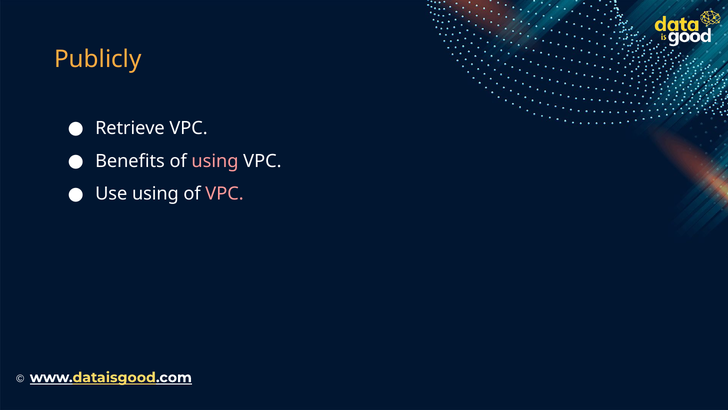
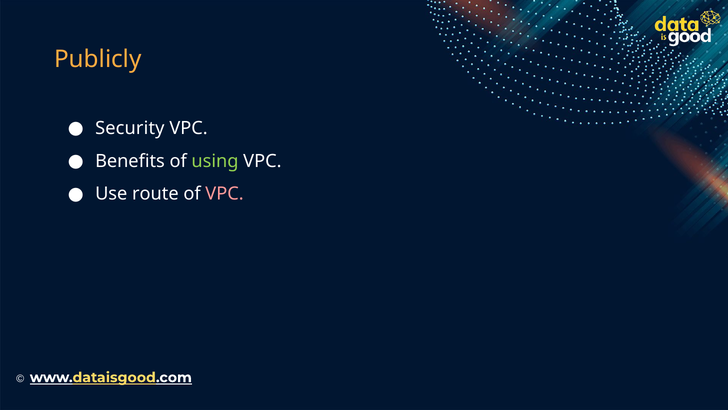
Retrieve: Retrieve -> Security
using at (215, 161) colour: pink -> light green
Use using: using -> route
